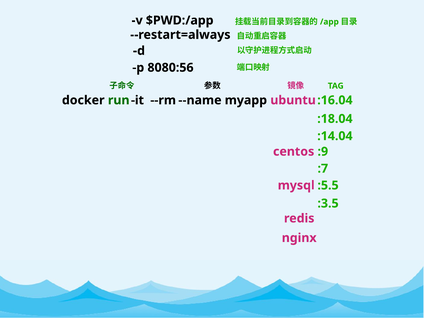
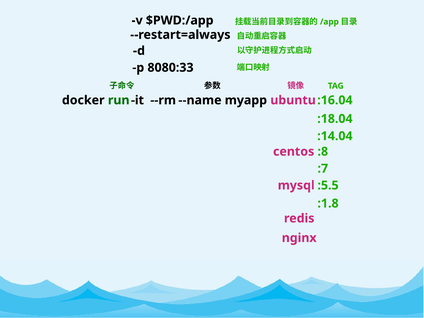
8080:56: 8080:56 -> 8080:33
:9: :9 -> :8
:3.5: :3.5 -> :1.8
